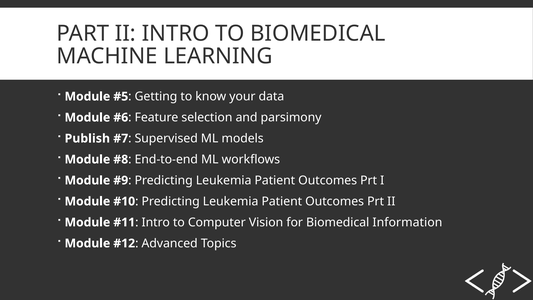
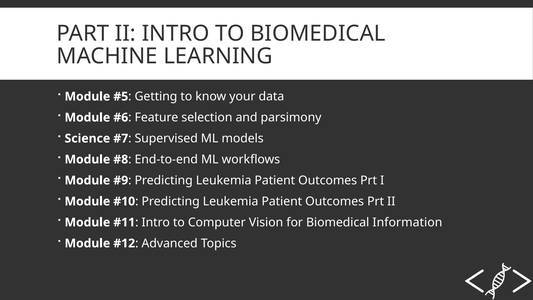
Publish: Publish -> Science
